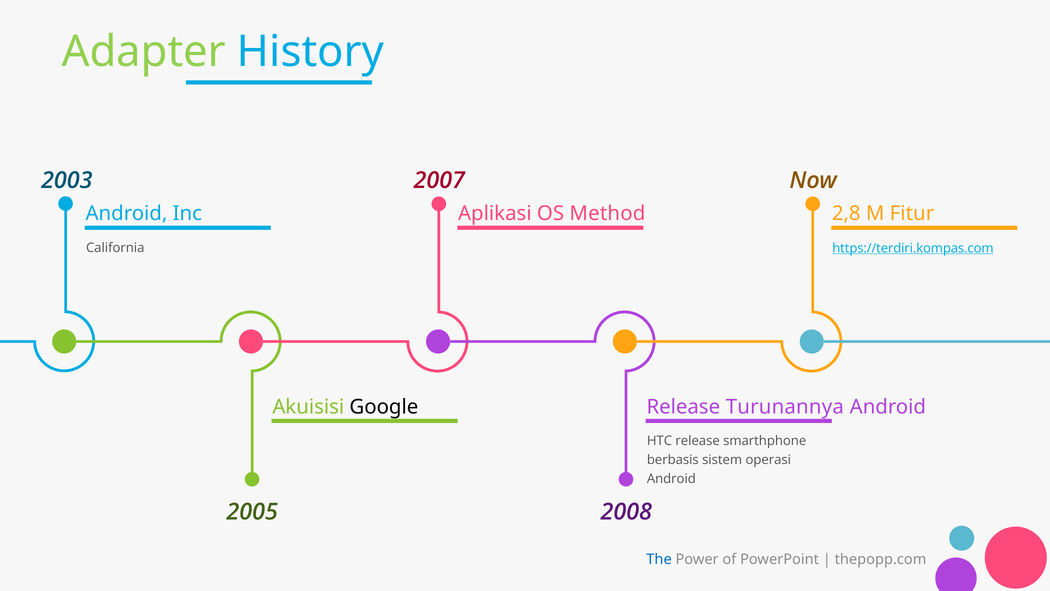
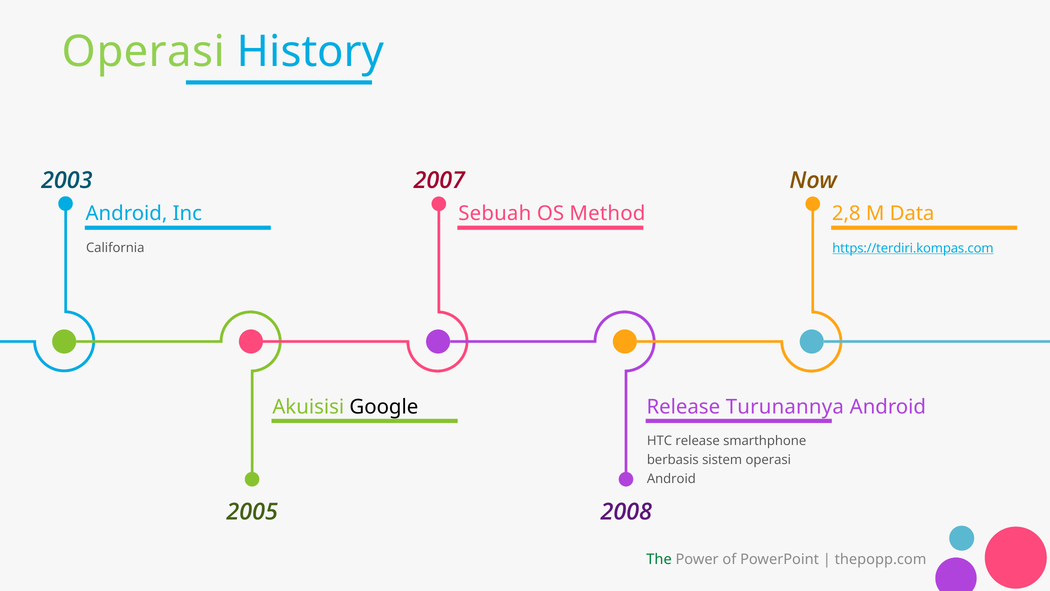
Adapter at (144, 52): Adapter -> Operasi
Aplikasi: Aplikasi -> Sebuah
Fitur: Fitur -> Data
The colour: blue -> green
